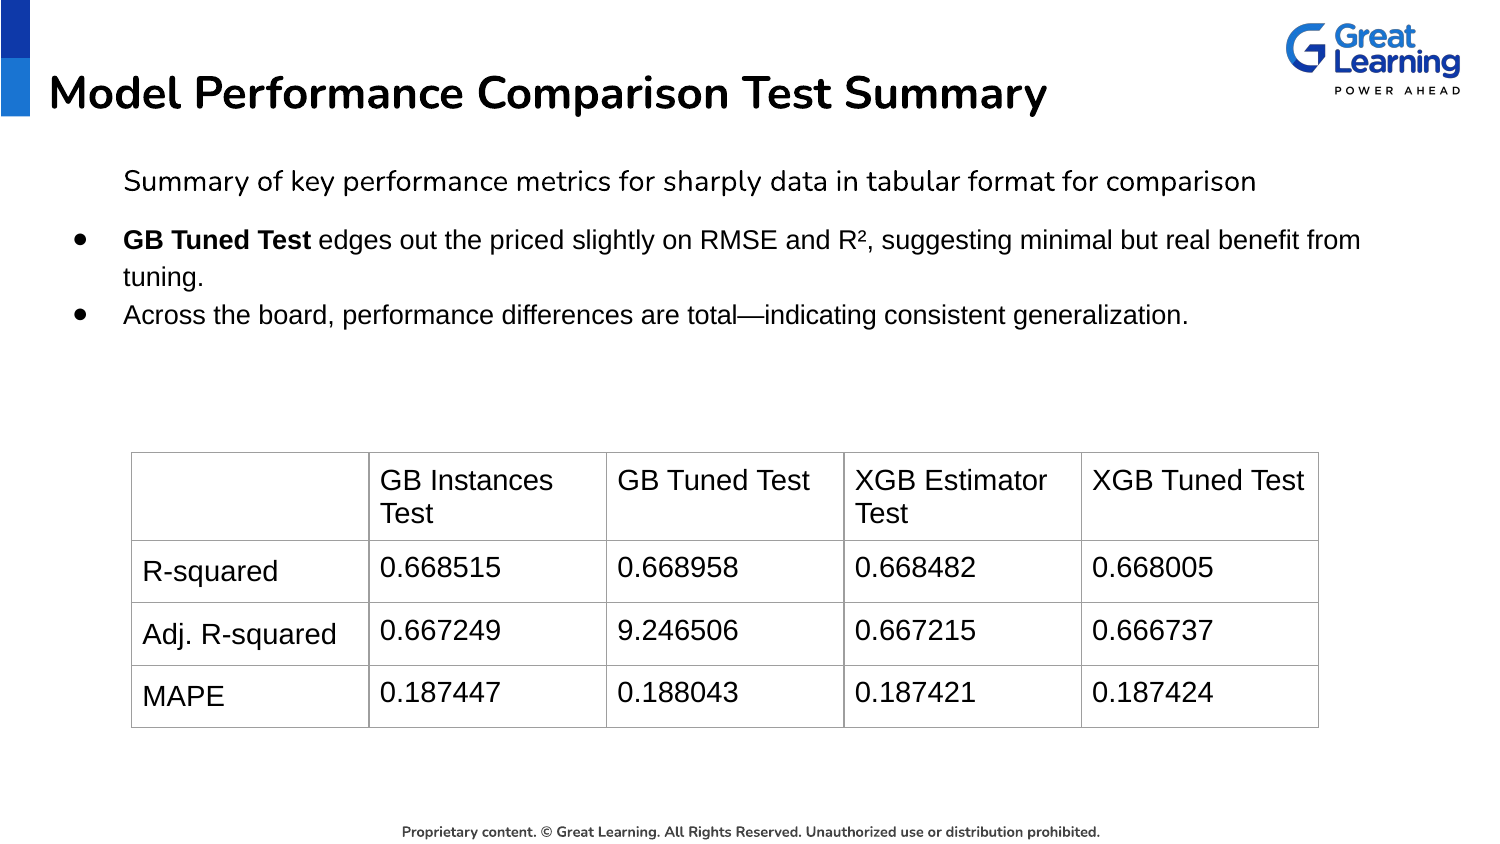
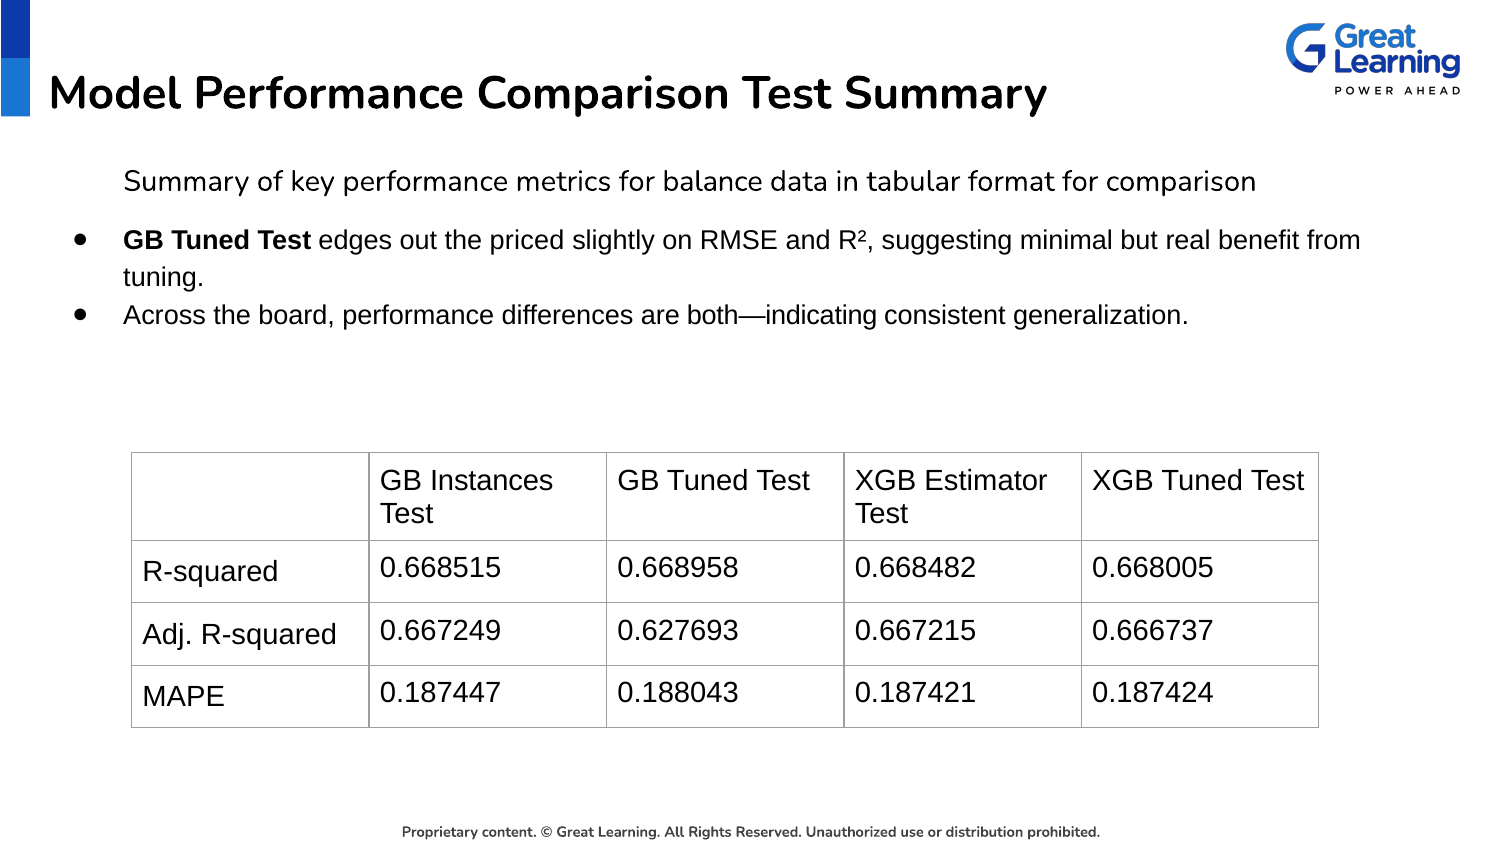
sharply: sharply -> balance
total—indicating: total—indicating -> both—indicating
9.246506: 9.246506 -> 0.627693
